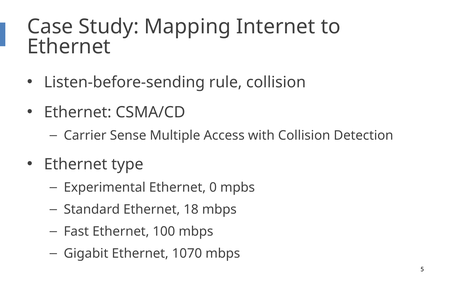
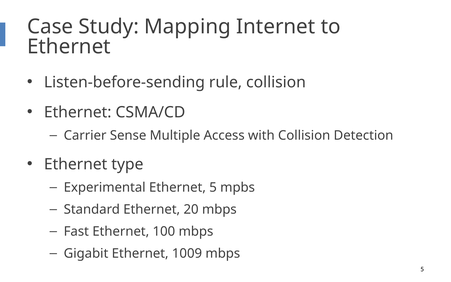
Ethernet 0: 0 -> 5
18: 18 -> 20
1070: 1070 -> 1009
